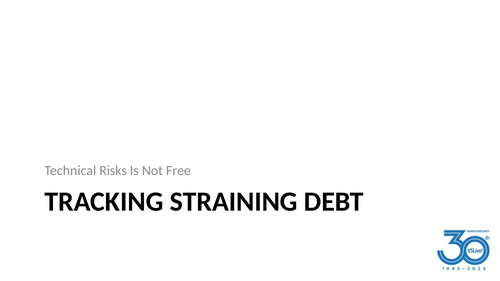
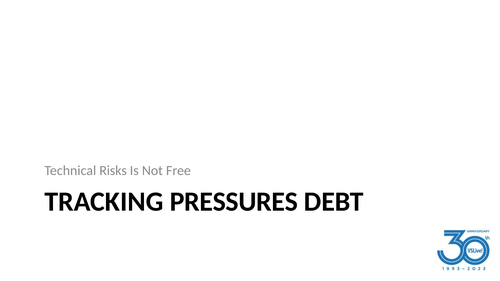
STRAINING: STRAINING -> PRESSURES
